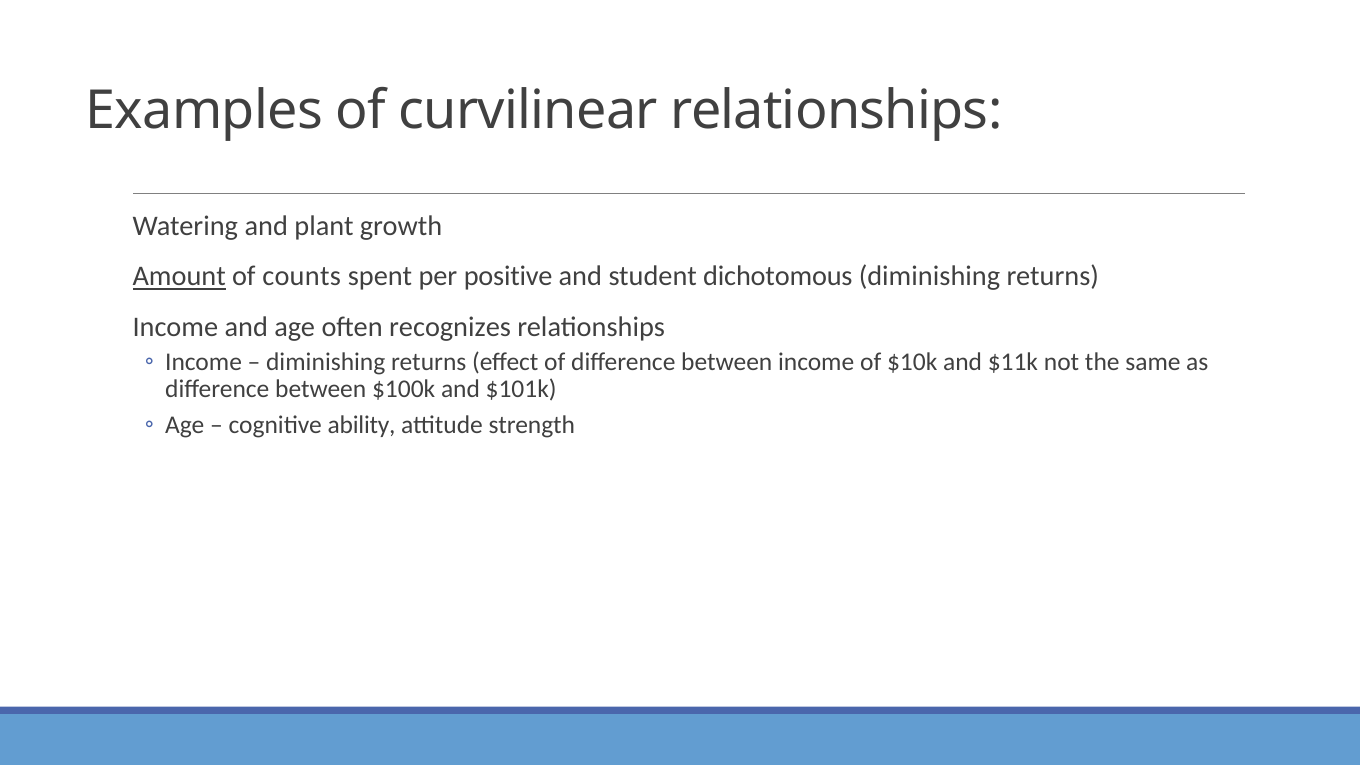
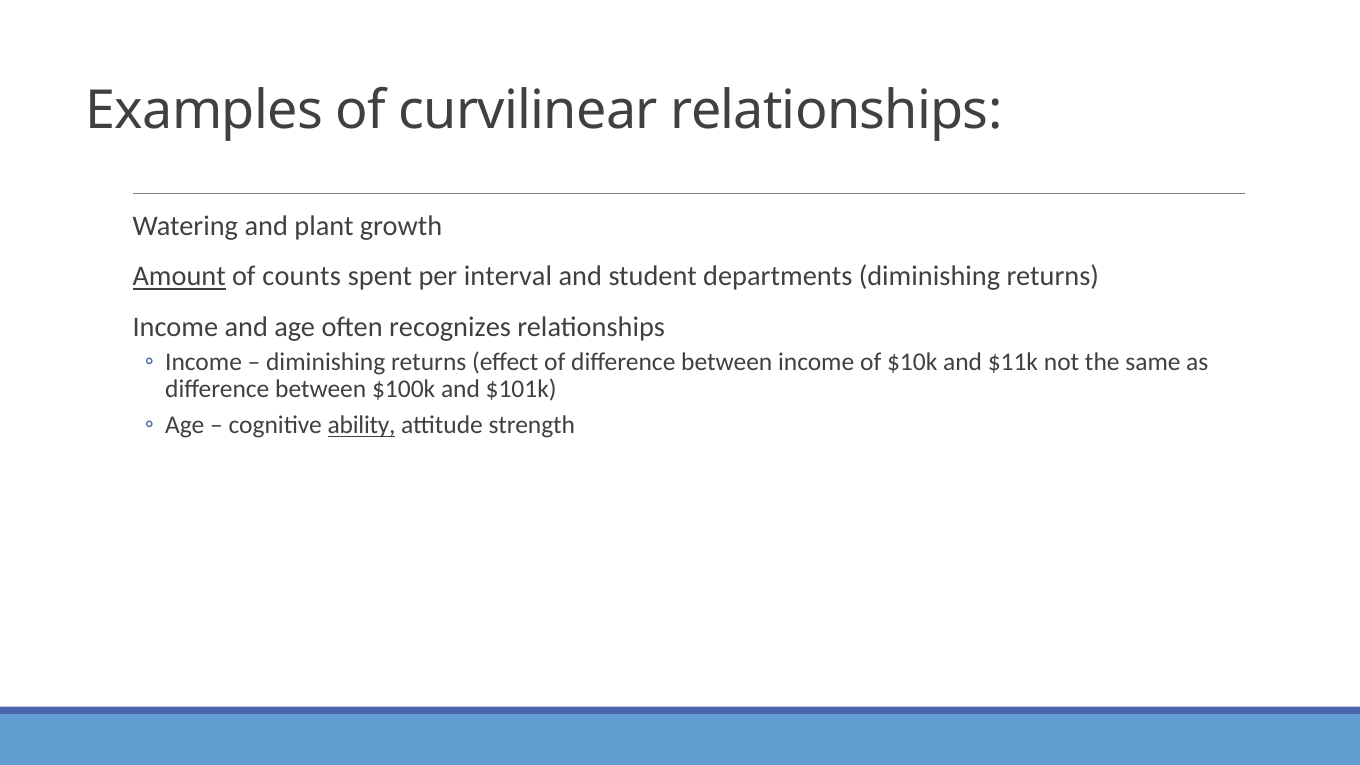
positive: positive -> interval
dichotomous: dichotomous -> departments
ability underline: none -> present
